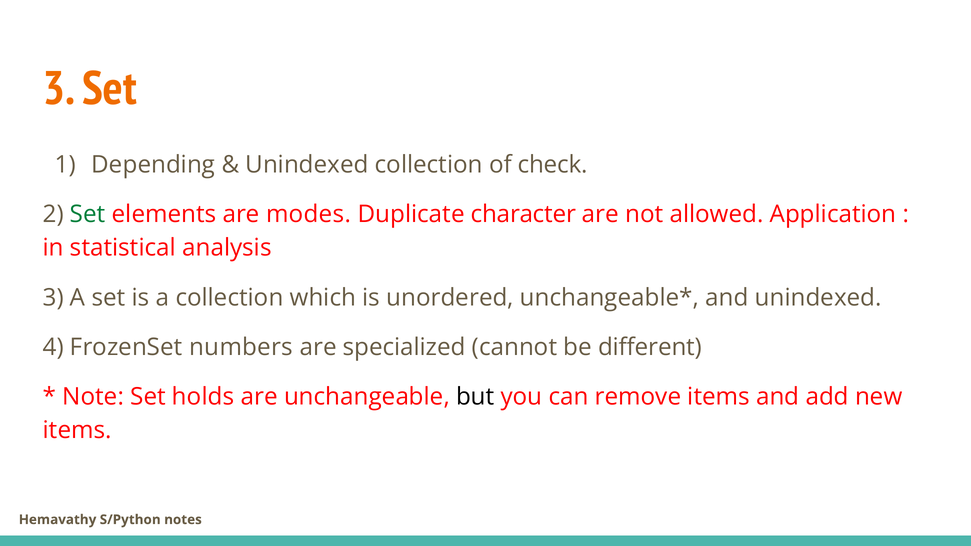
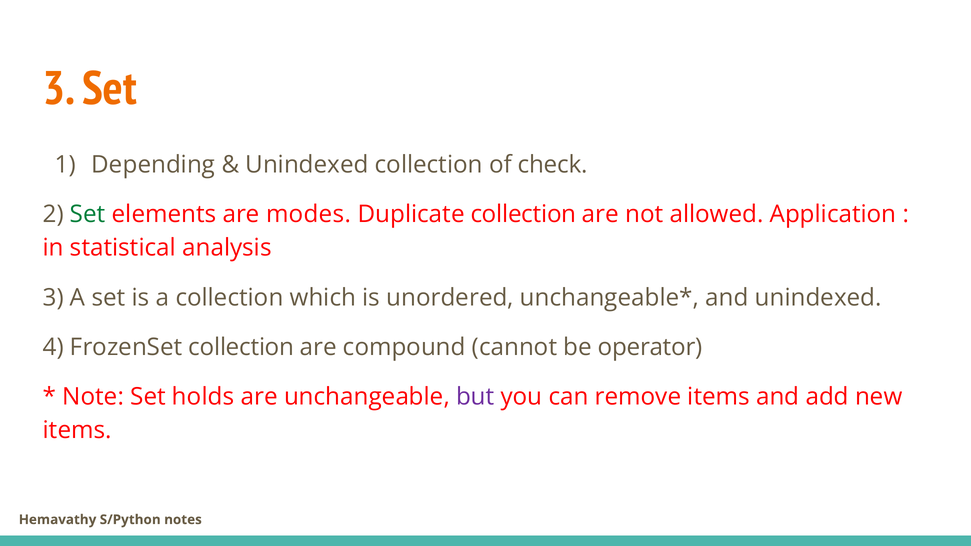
Duplicate character: character -> collection
FrozenSet numbers: numbers -> collection
specialized: specialized -> compound
different: different -> operator
but colour: black -> purple
